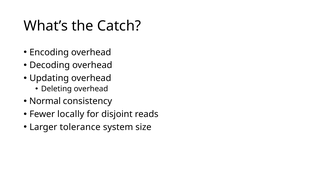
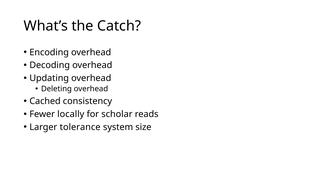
Normal: Normal -> Cached
disjoint: disjoint -> scholar
